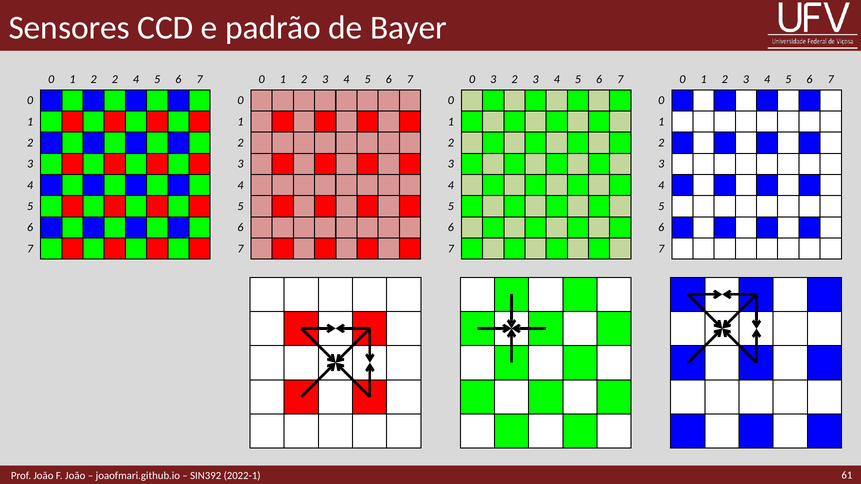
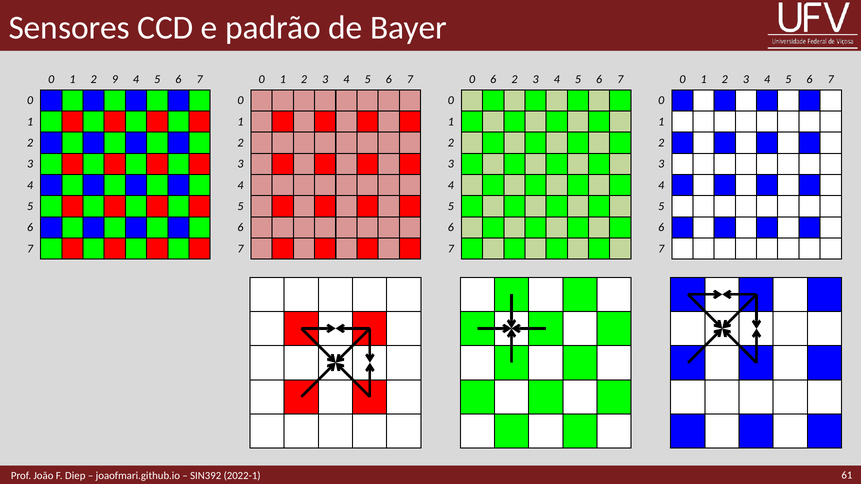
2 2: 2 -> 9
0 3: 3 -> 6
F João: João -> Diep
